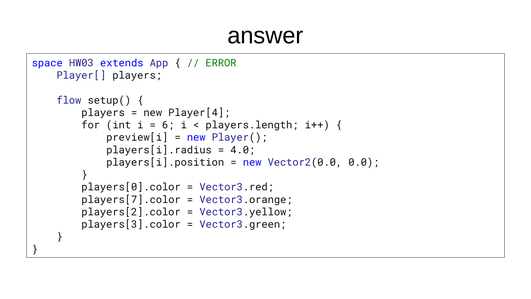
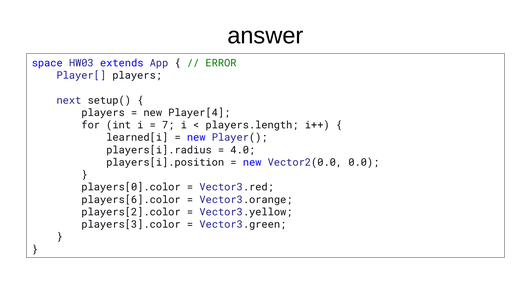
flow: flow -> next
6: 6 -> 7
preview[i: preview[i -> learned[i
players[7].color: players[7].color -> players[6].color
